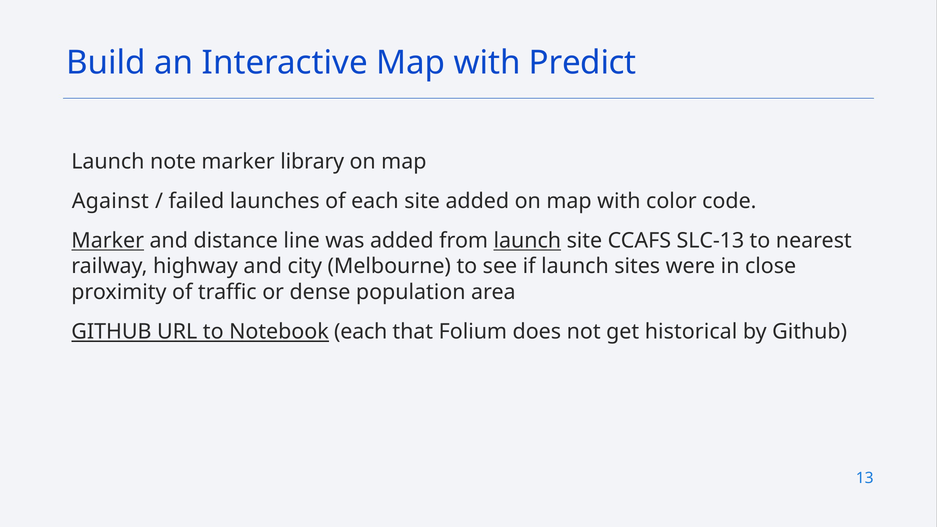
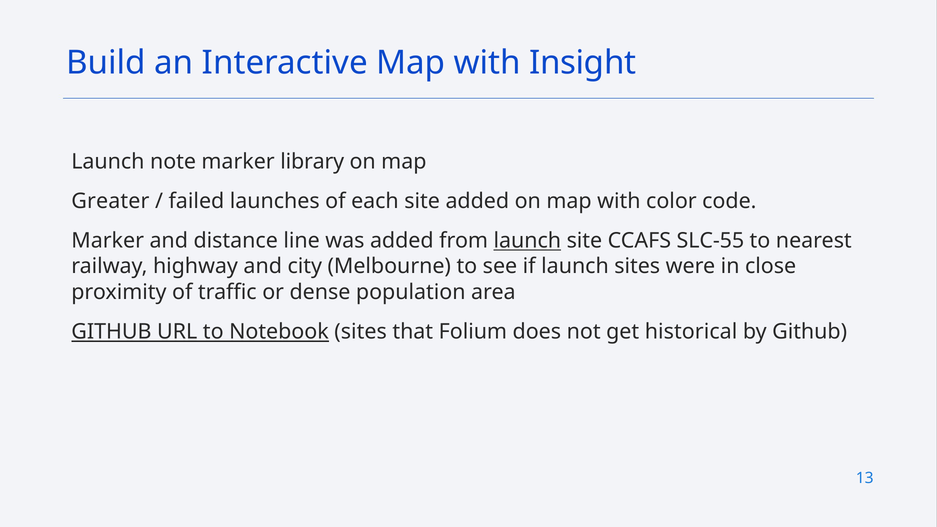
Predict: Predict -> Insight
Against: Against -> Greater
Marker at (108, 241) underline: present -> none
SLC-13: SLC-13 -> SLC-55
Notebook each: each -> sites
